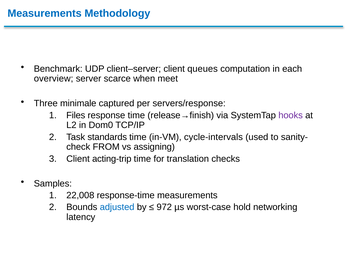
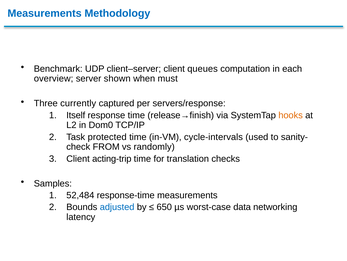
scarce: scarce -> shown
meet: meet -> must
minimale: minimale -> currently
Files: Files -> Itself
hooks colour: purple -> orange
standards: standards -> protected
assigning: assigning -> randomly
22,008: 22,008 -> 52,484
972: 972 -> 650
hold: hold -> data
